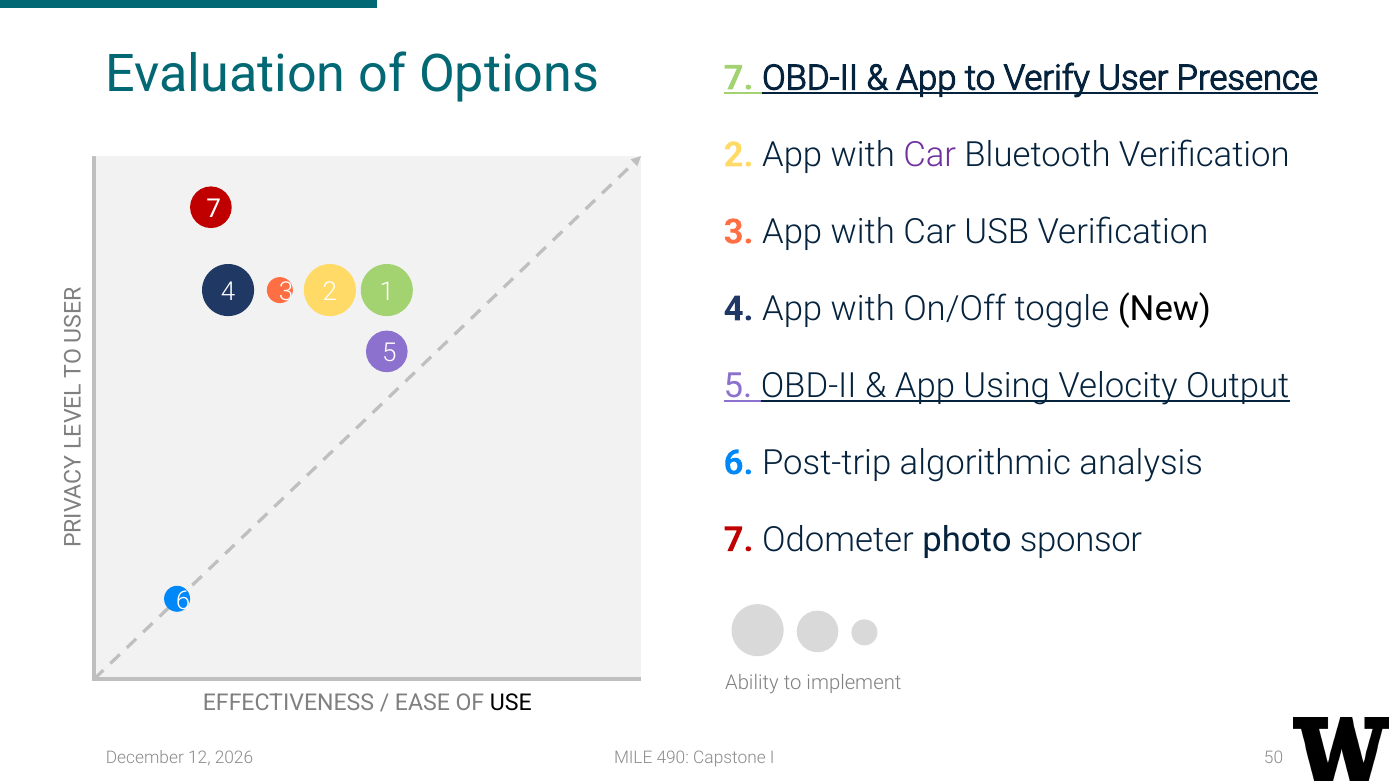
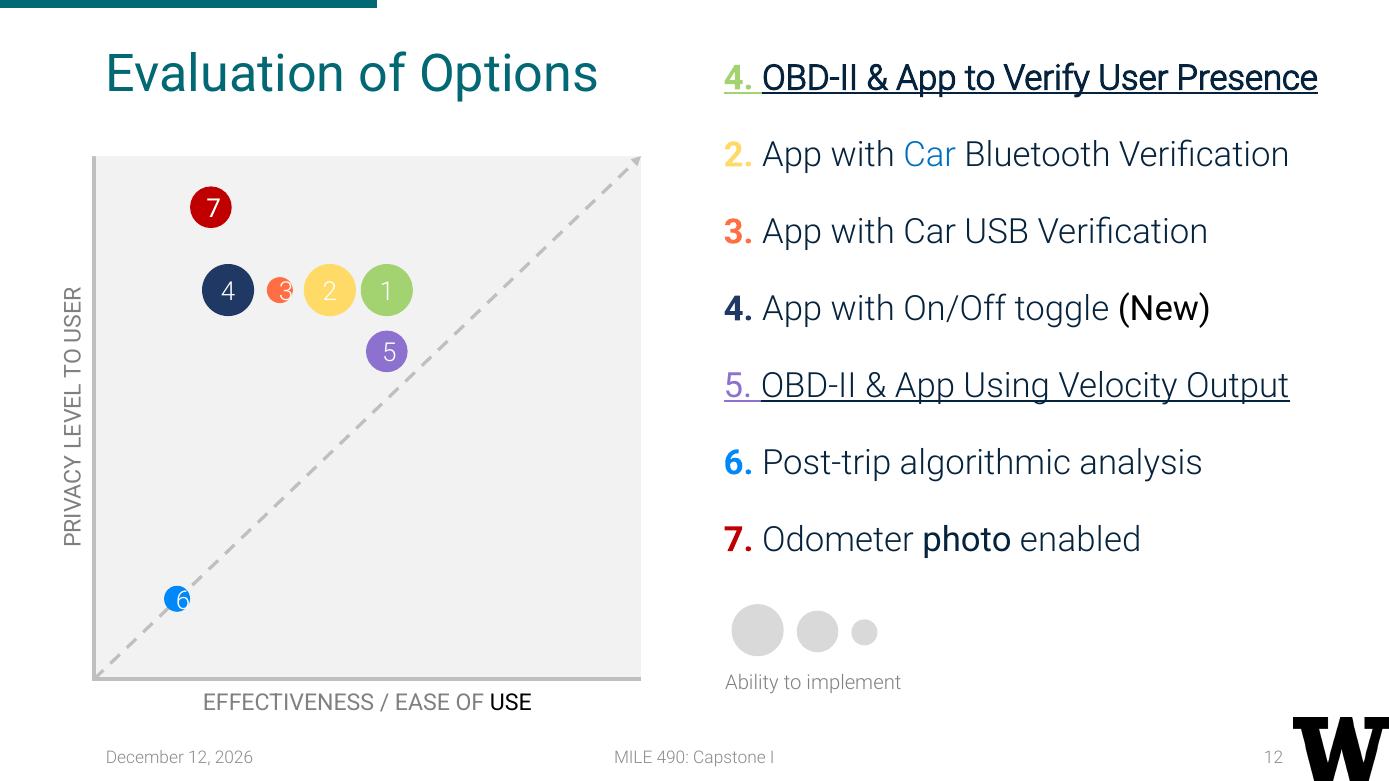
Options 7: 7 -> 4
Car at (930, 155) colour: purple -> blue
sponsor: sponsor -> enabled
I 50: 50 -> 12
